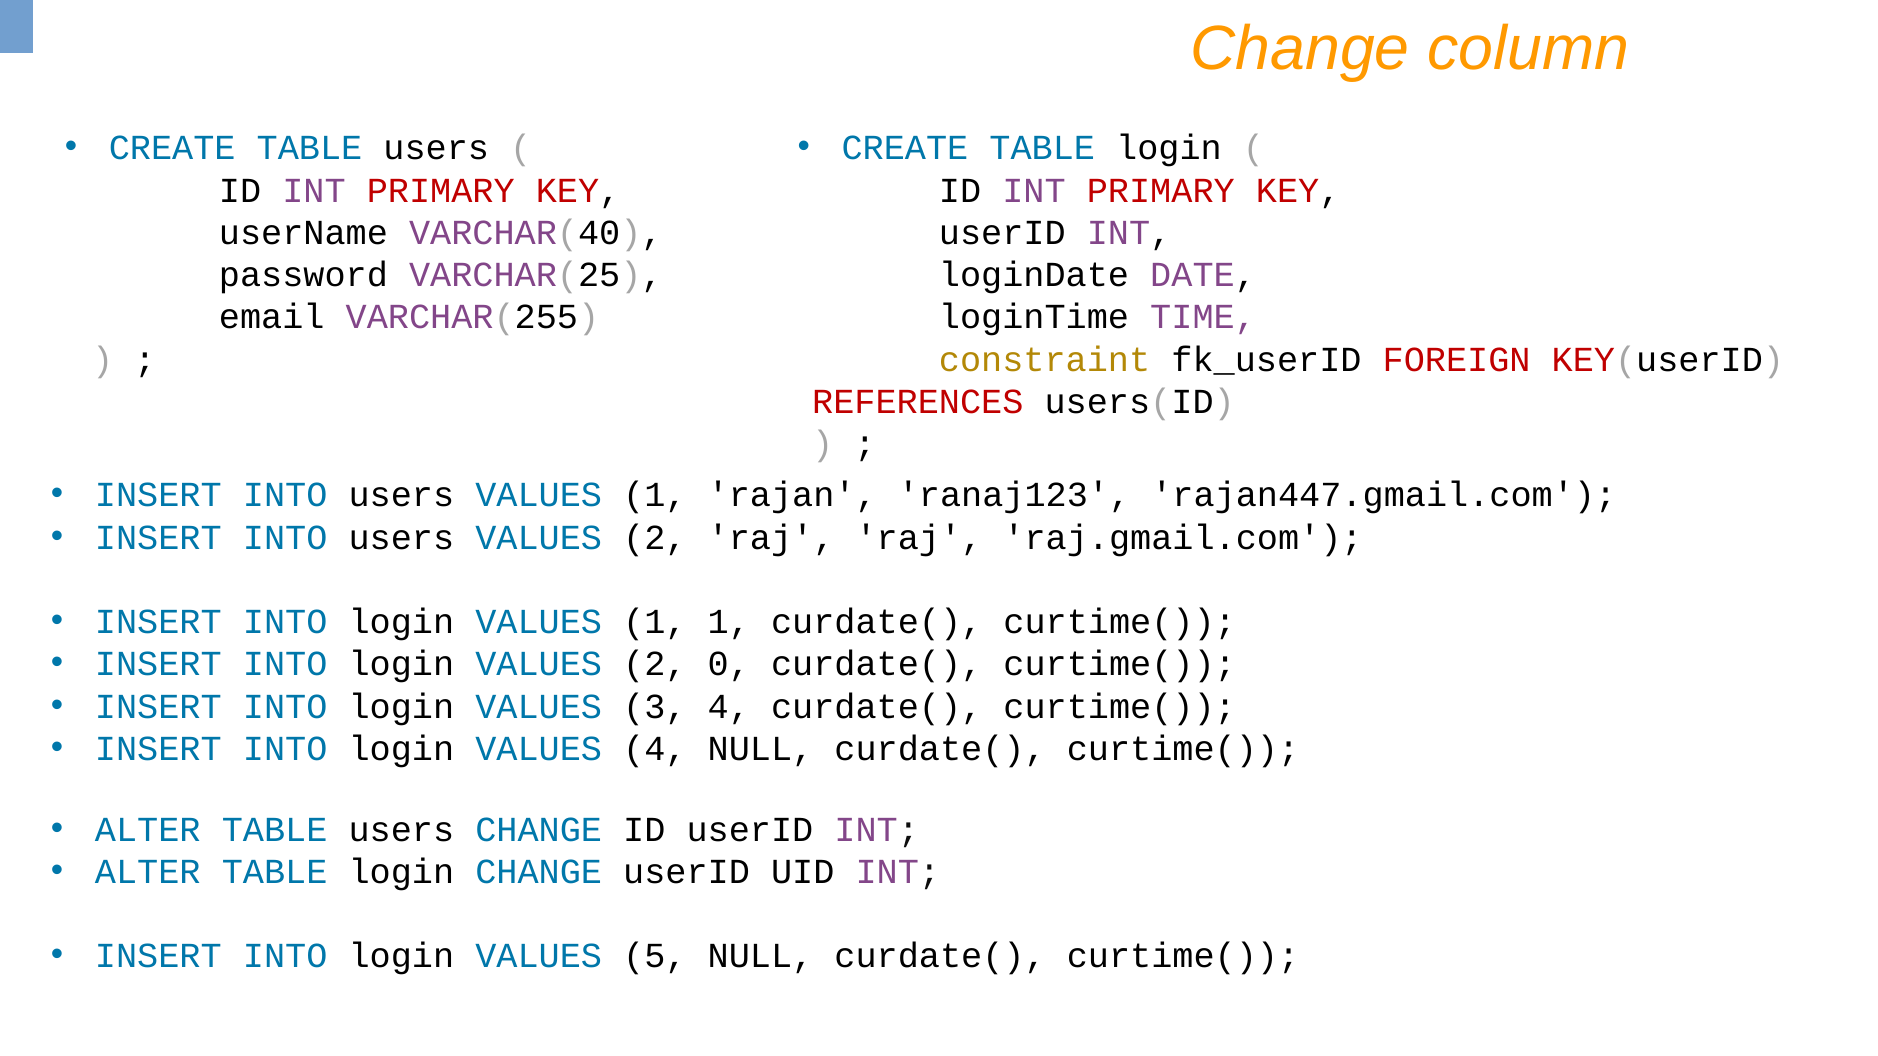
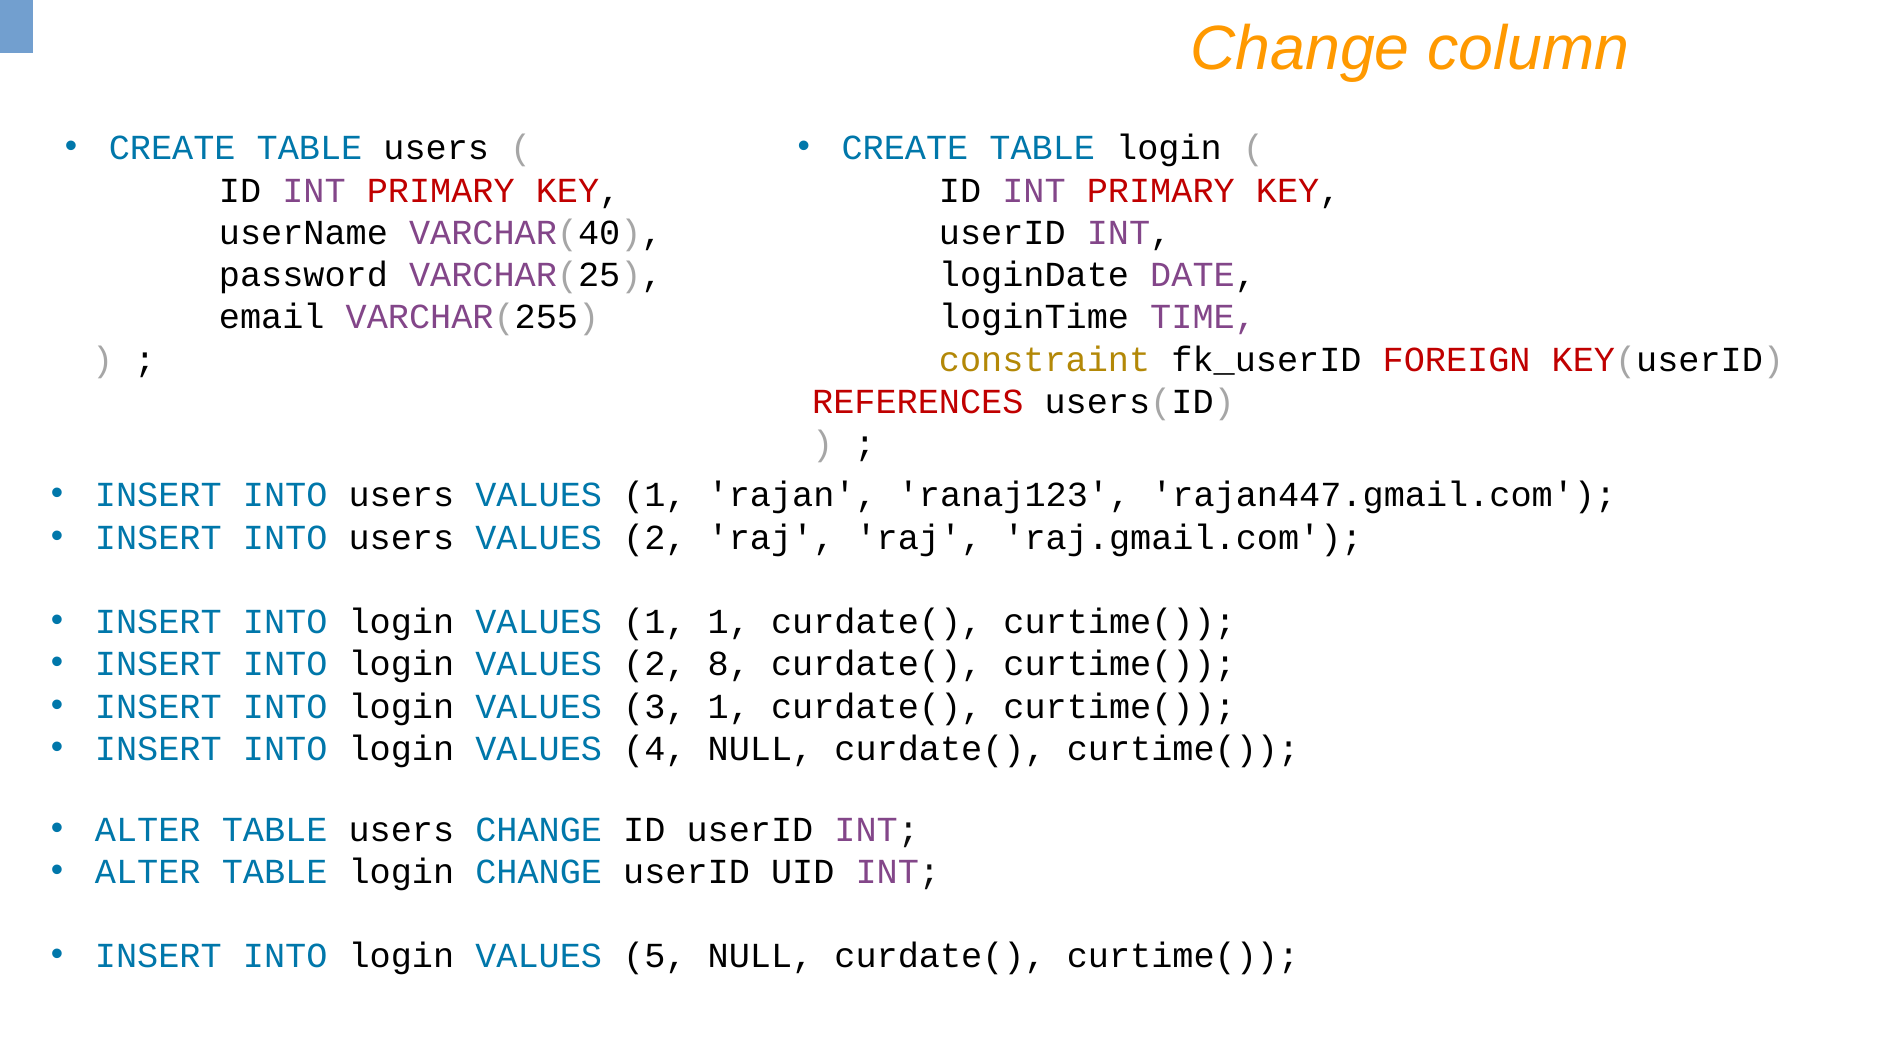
0: 0 -> 8
3 4: 4 -> 1
